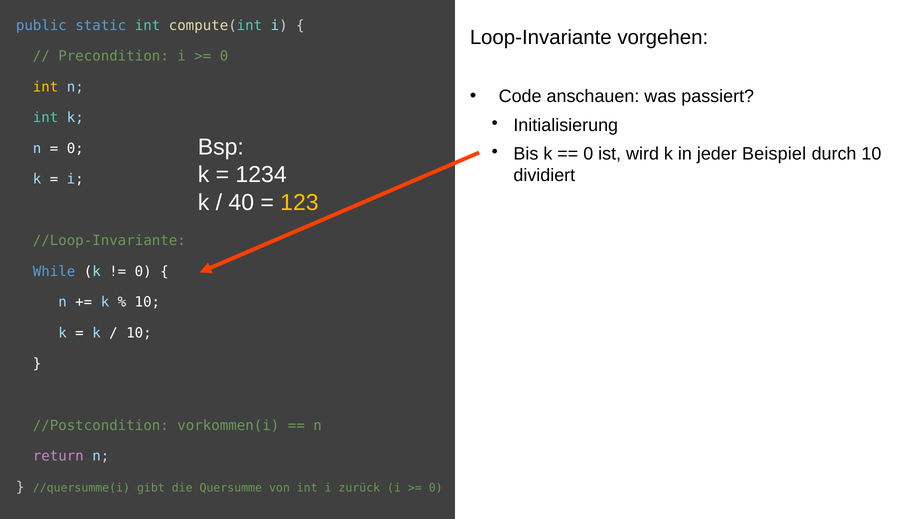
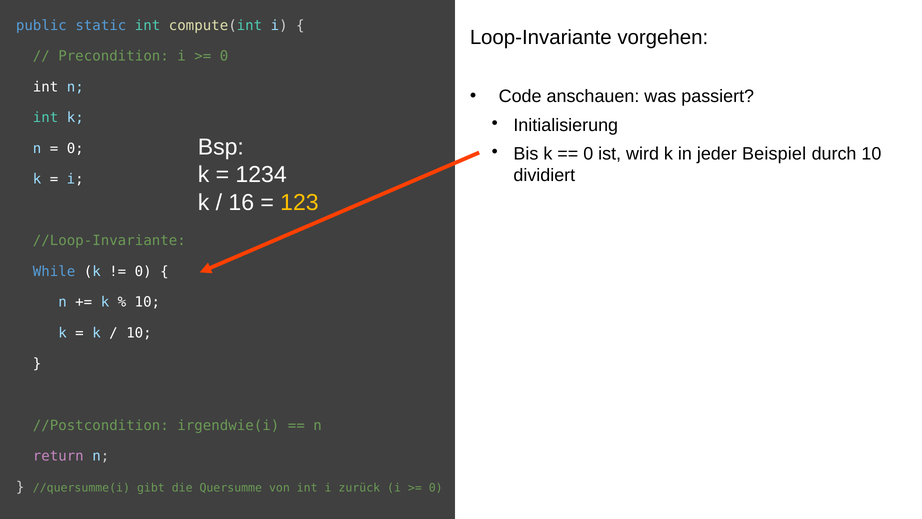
int at (46, 87) colour: yellow -> white
40: 40 -> 16
vorkommen(i: vorkommen(i -> irgendwie(i
